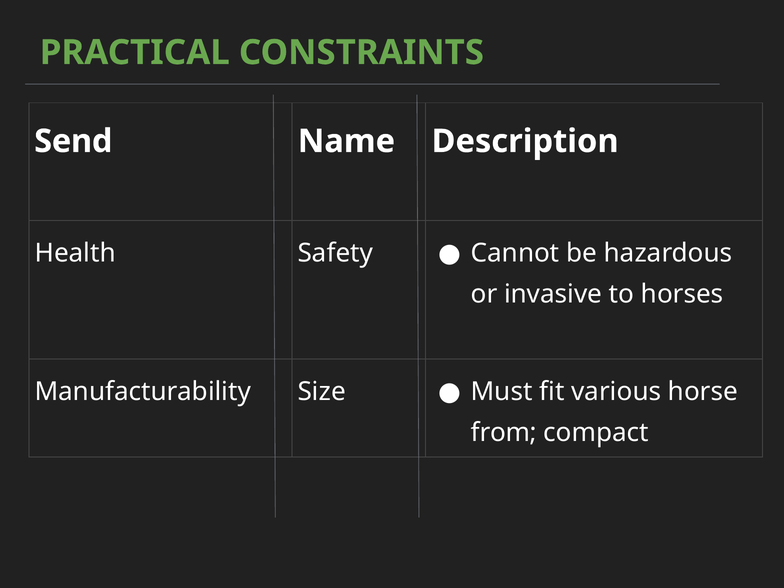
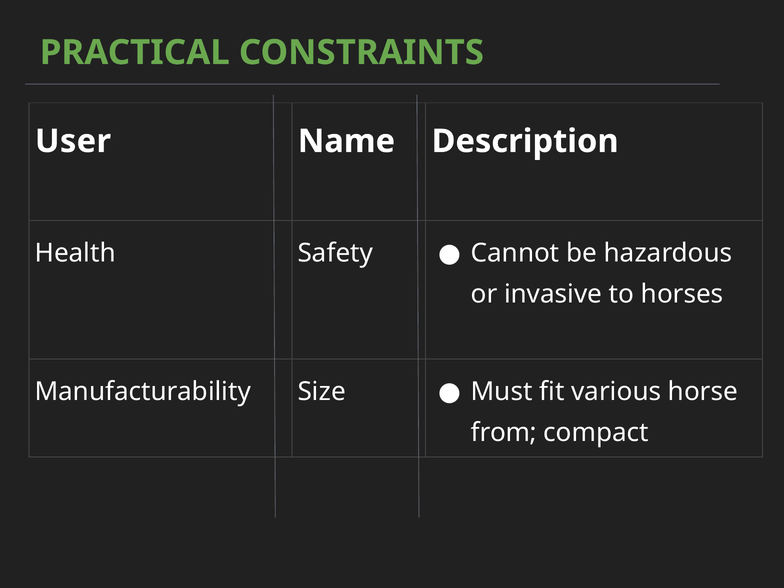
Send: Send -> User
